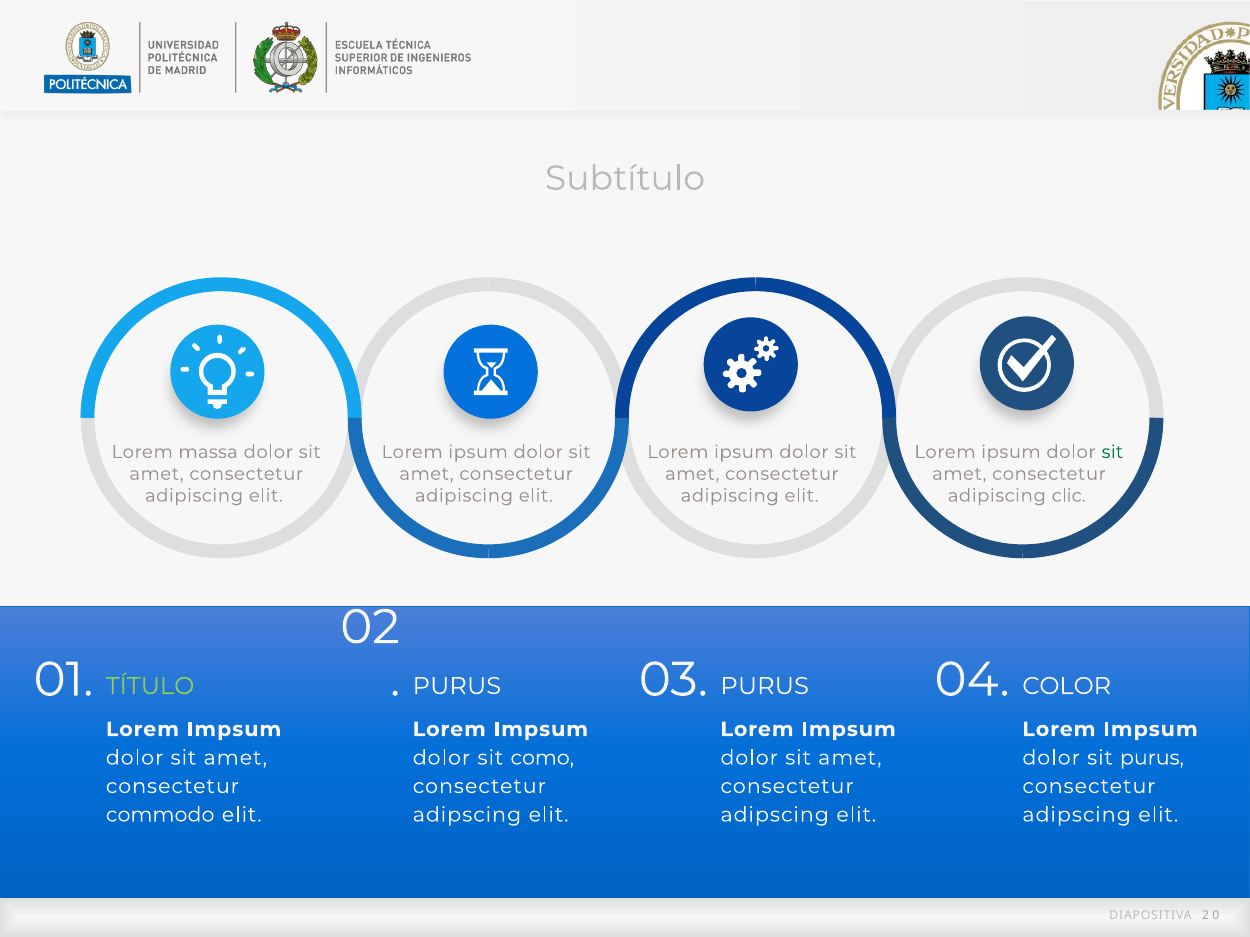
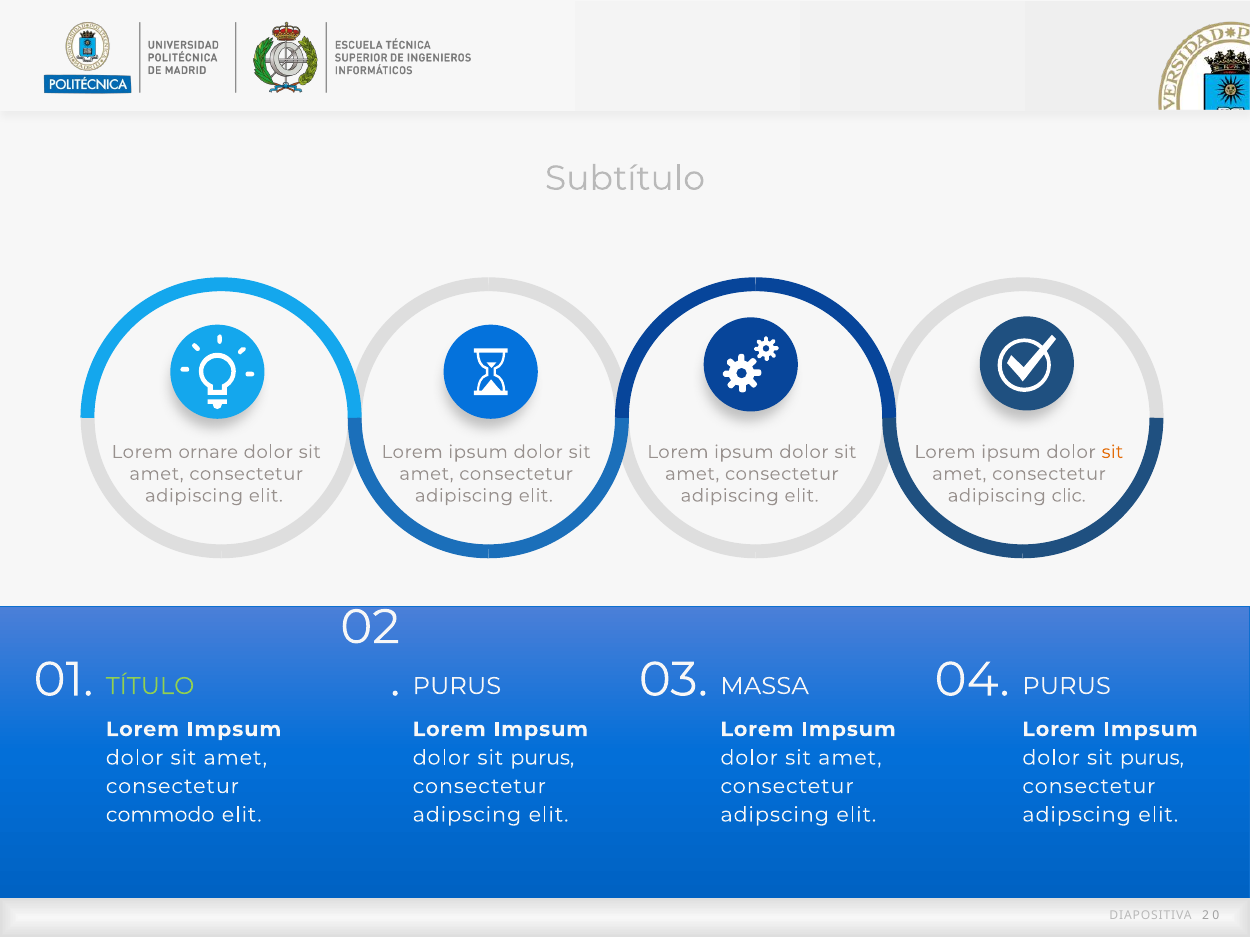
massa: massa -> ornare
sit at (1112, 452) colour: green -> orange
PURUS at (765, 686): PURUS -> MASSA
COLOR at (1067, 686): COLOR -> PURUS
como at (542, 758): como -> purus
